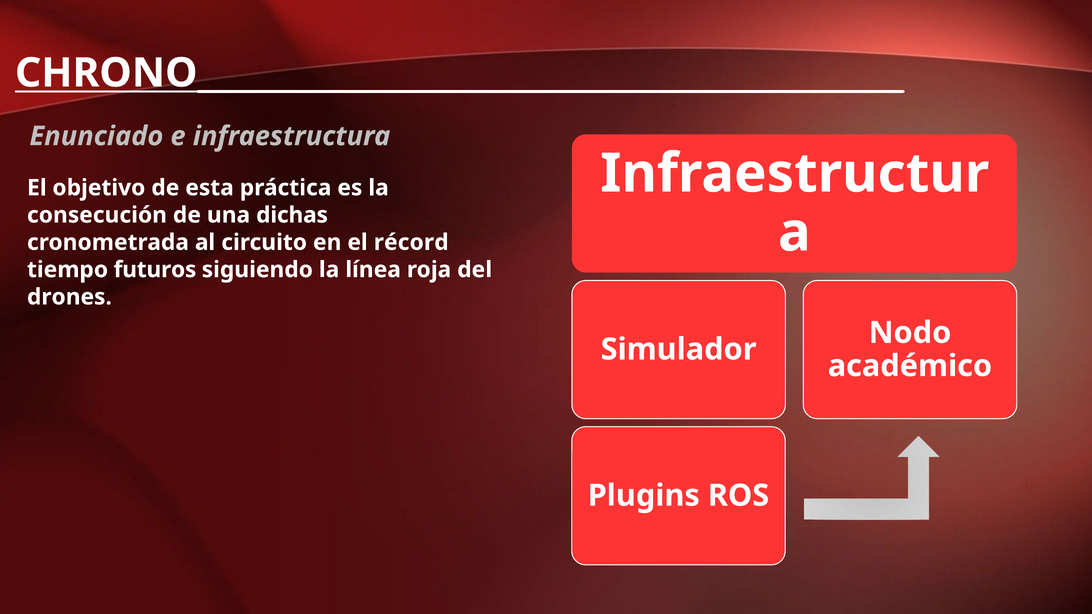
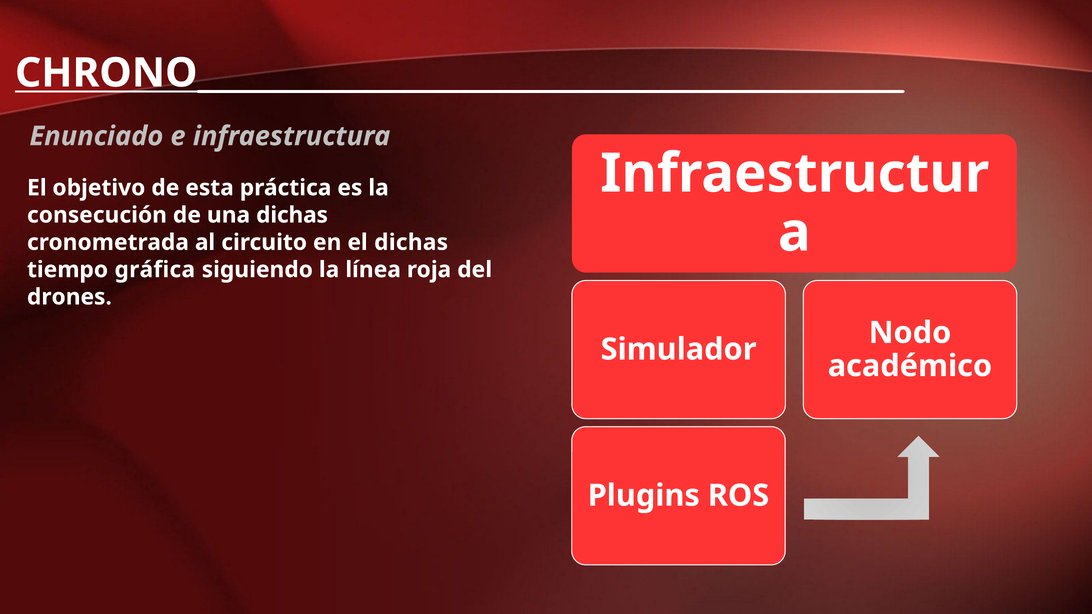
el récord: récord -> dichas
futuros: futuros -> gráfica
